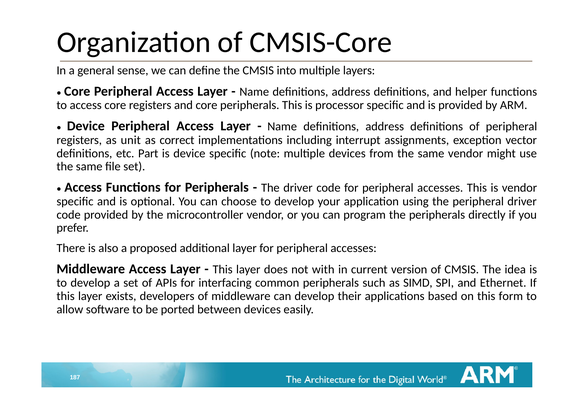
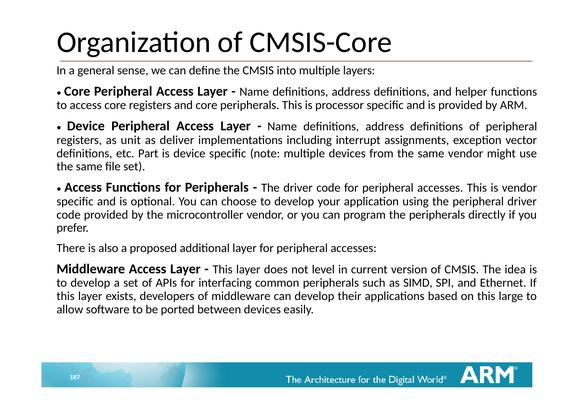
correct: correct -> deliver
with: with -> level
form: form -> large
